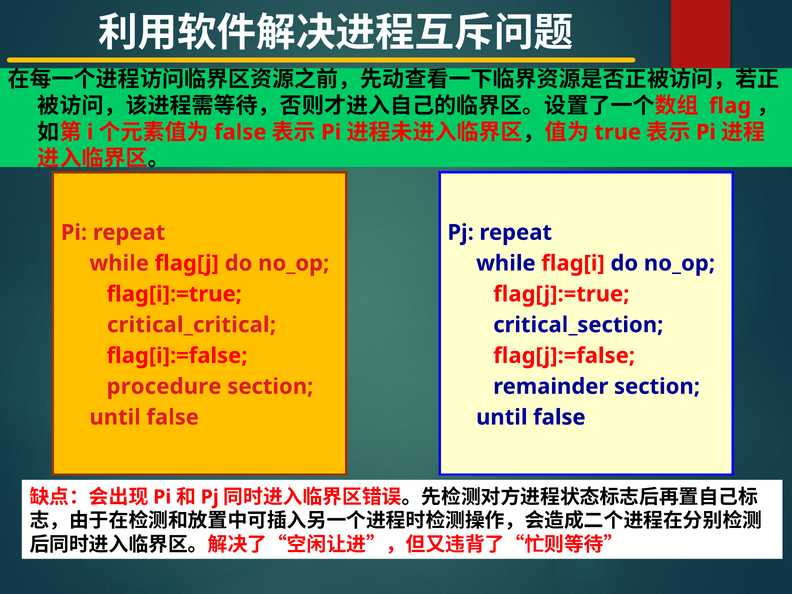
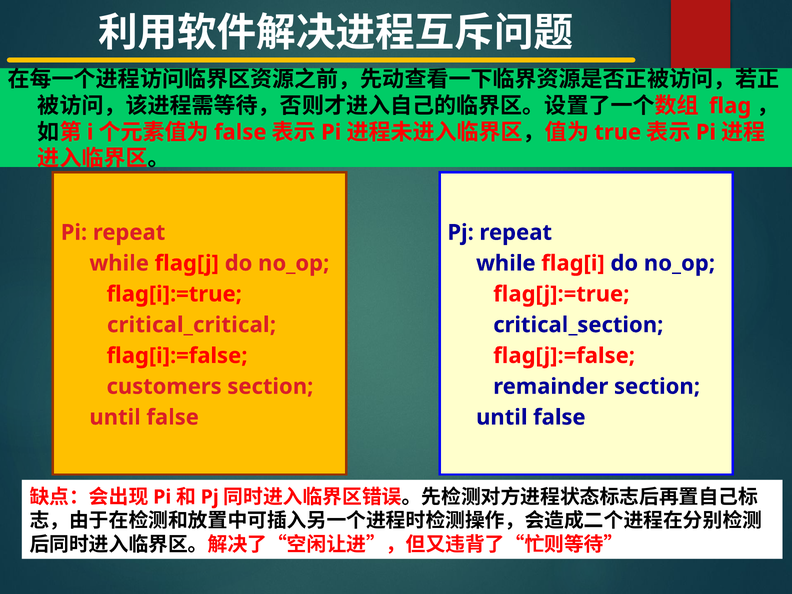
procedure: procedure -> customers
